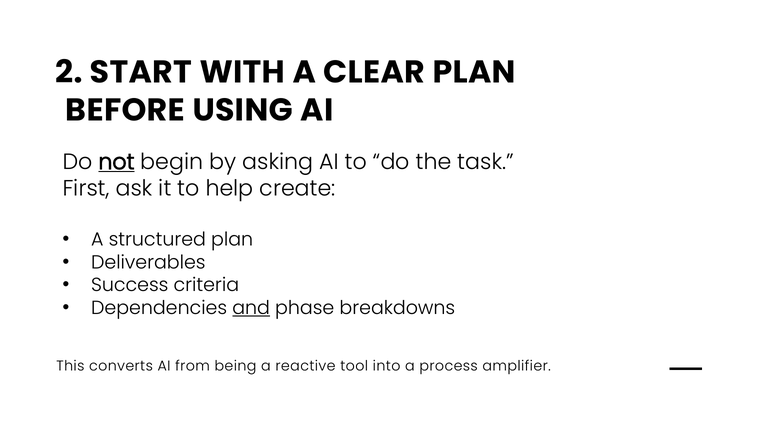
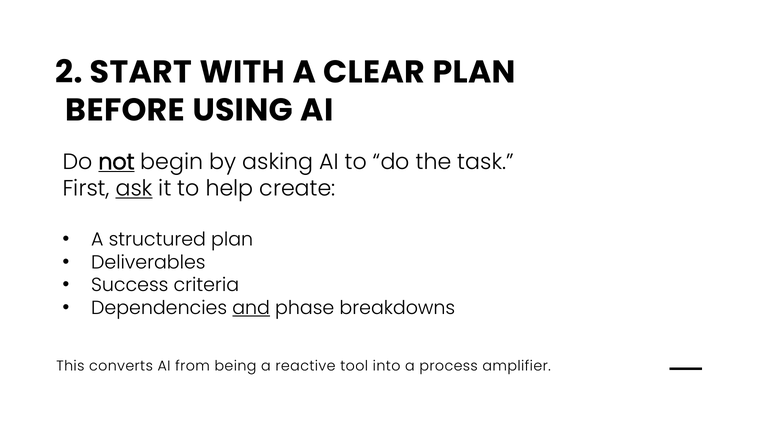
ask underline: none -> present
